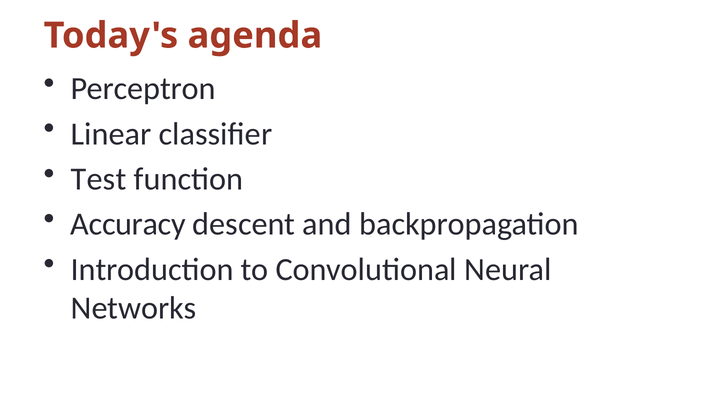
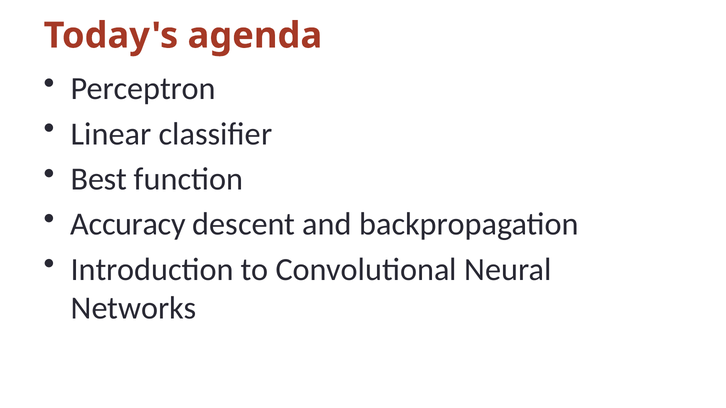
Test: Test -> Best
